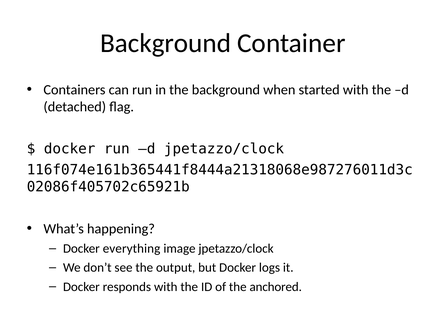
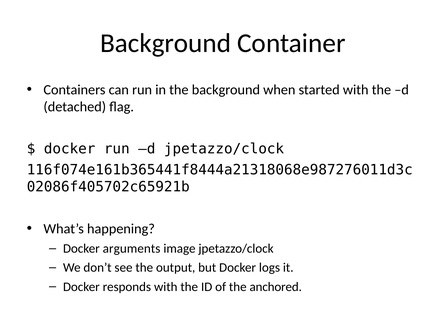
everything: everything -> arguments
